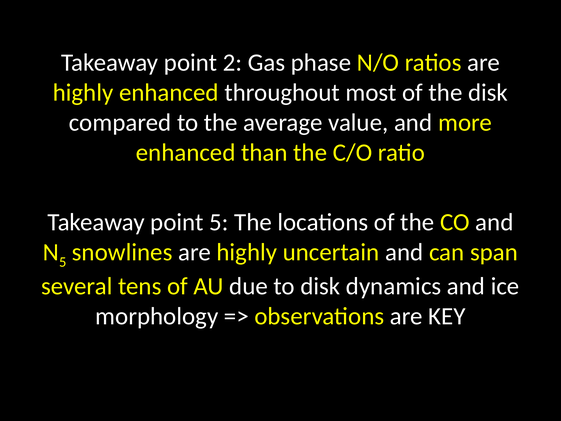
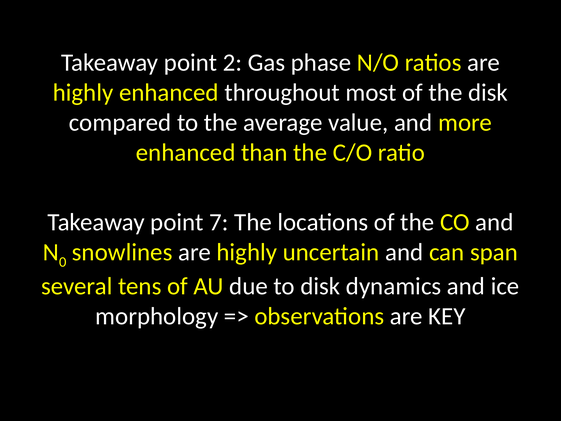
point 5: 5 -> 7
5 at (63, 262): 5 -> 0
